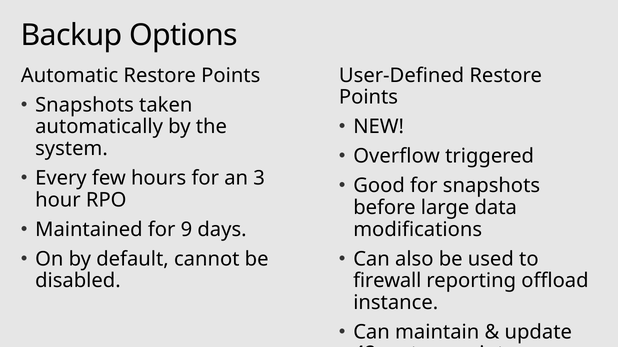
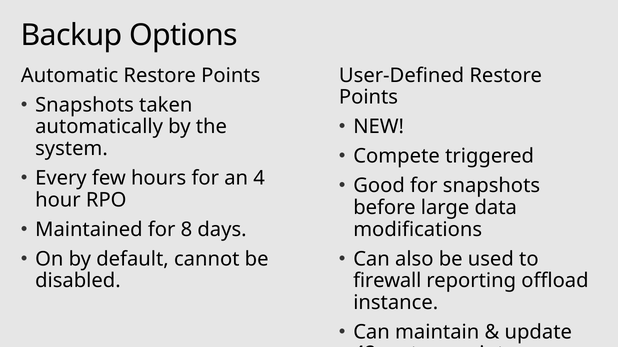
Overflow: Overflow -> Compete
3: 3 -> 4
9: 9 -> 8
